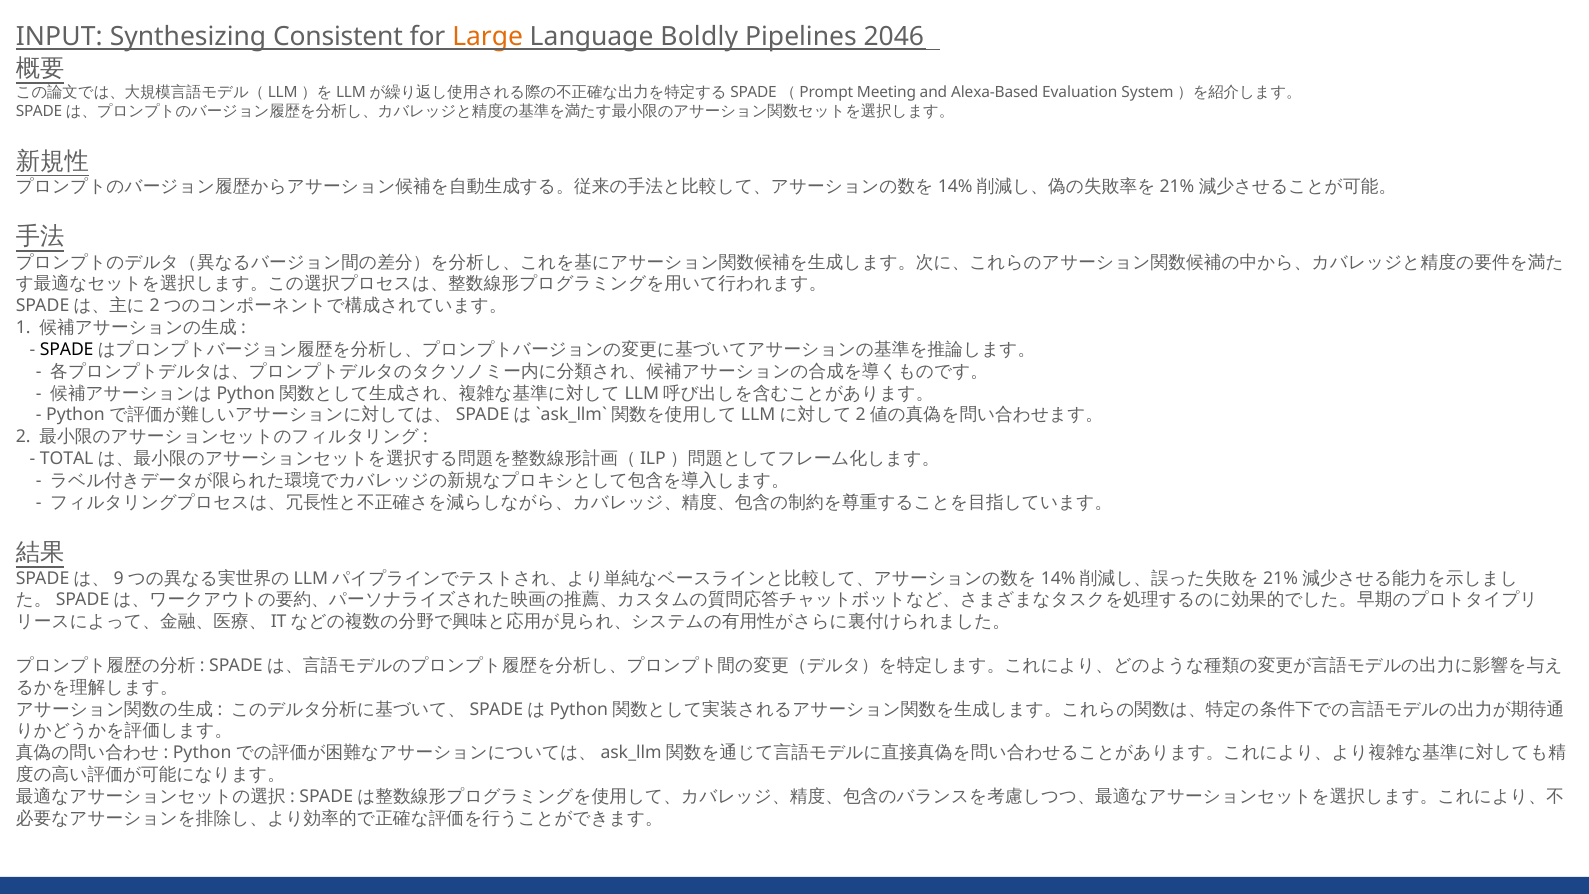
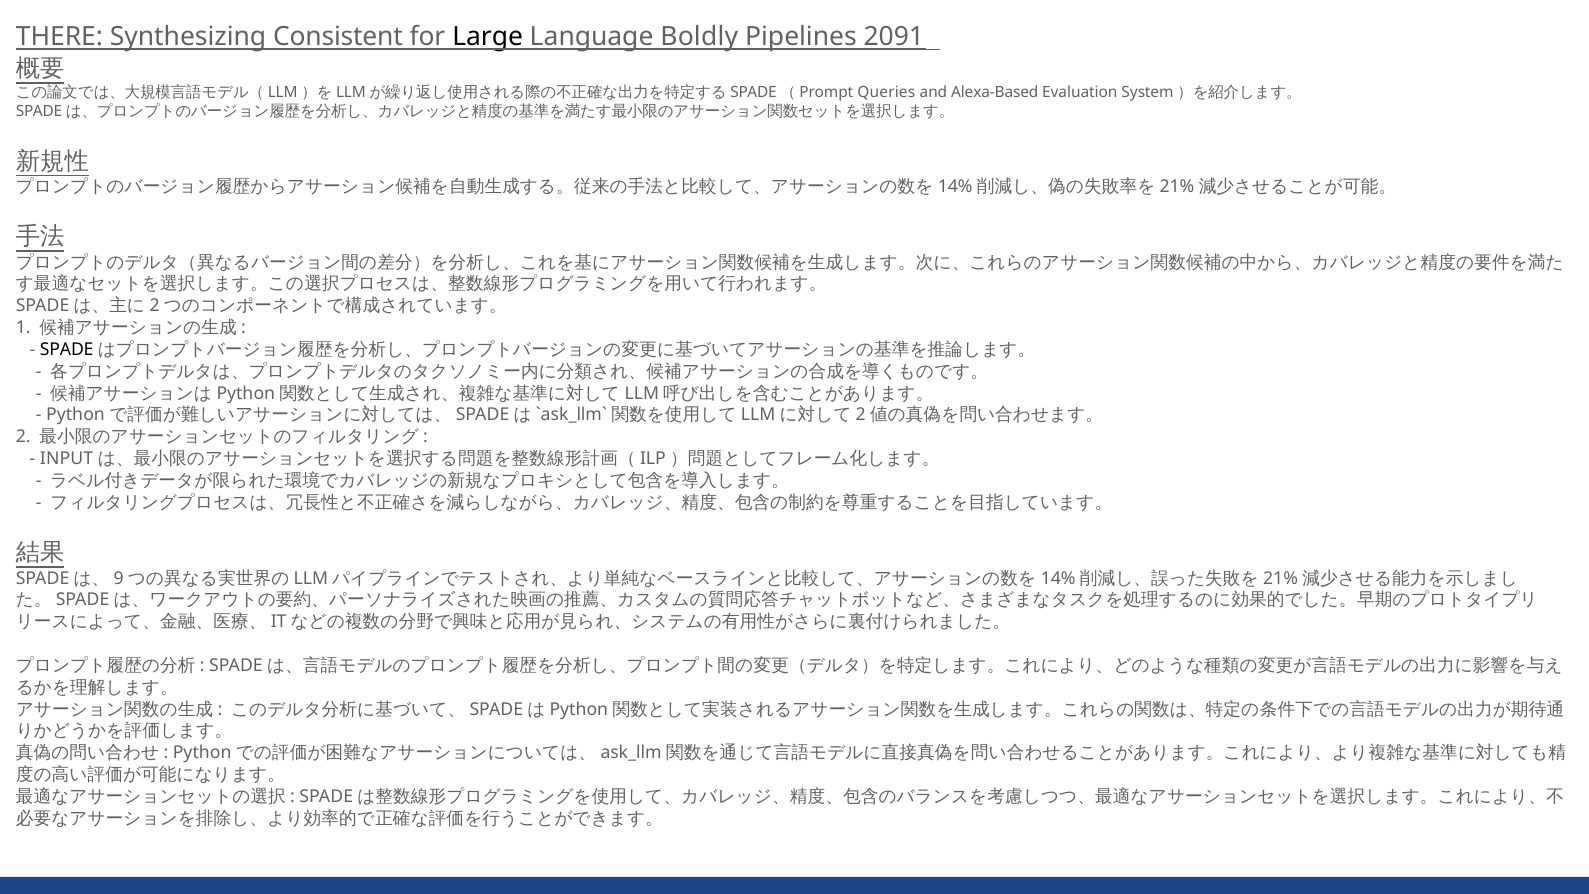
INPUT: INPUT -> THERE
Large colour: orange -> black
2046: 2046 -> 2091
Meeting: Meeting -> Queries
TOTAL: TOTAL -> INPUT
